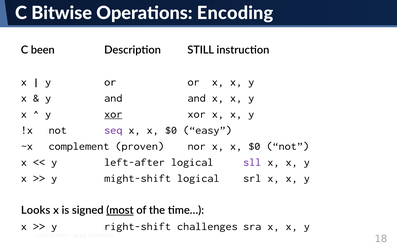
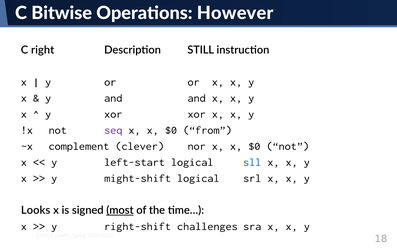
Encoding: Encoding -> However
been: been -> right
xor at (113, 114) underline: present -> none
easy: easy -> from
proven: proven -> clever
left-after: left-after -> left-start
sll colour: purple -> blue
